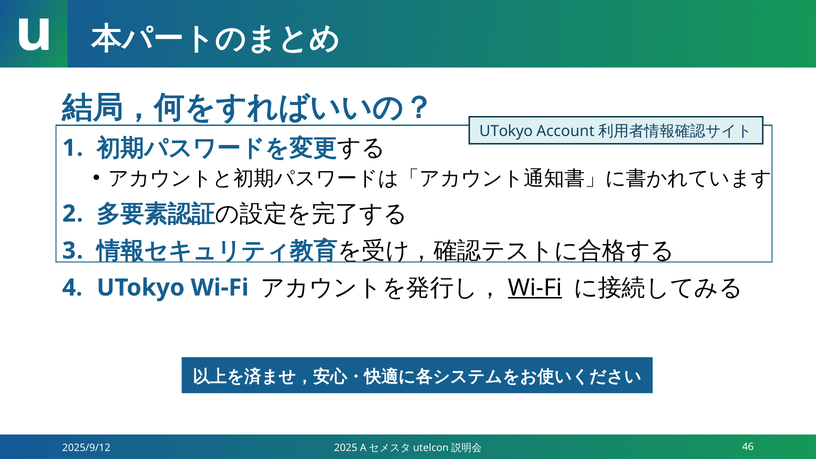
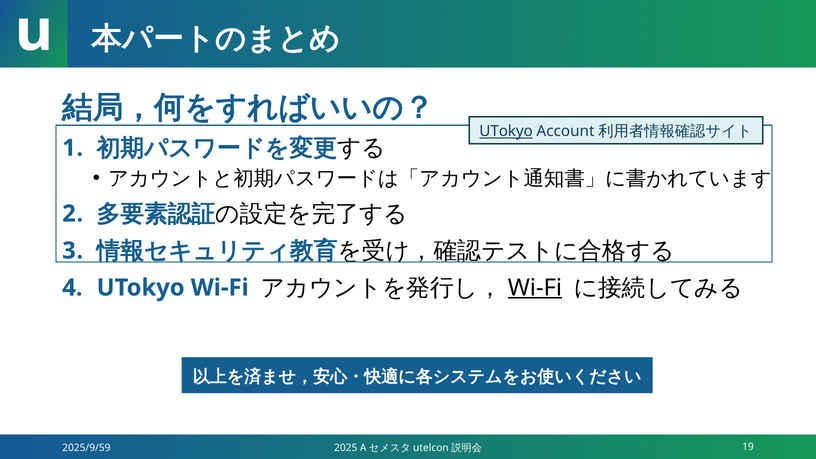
UTokyo at (506, 131) underline: none -> present
2025/9/12: 2025/9/12 -> 2025/9/59
46: 46 -> 19
